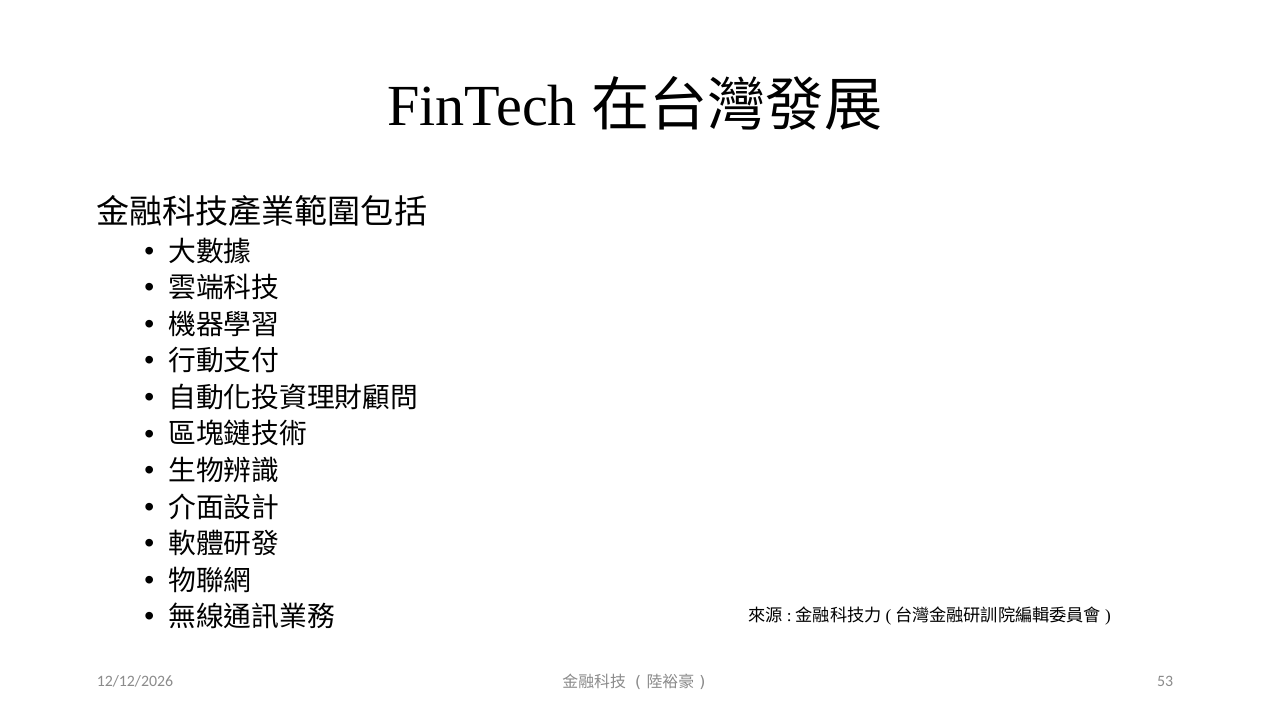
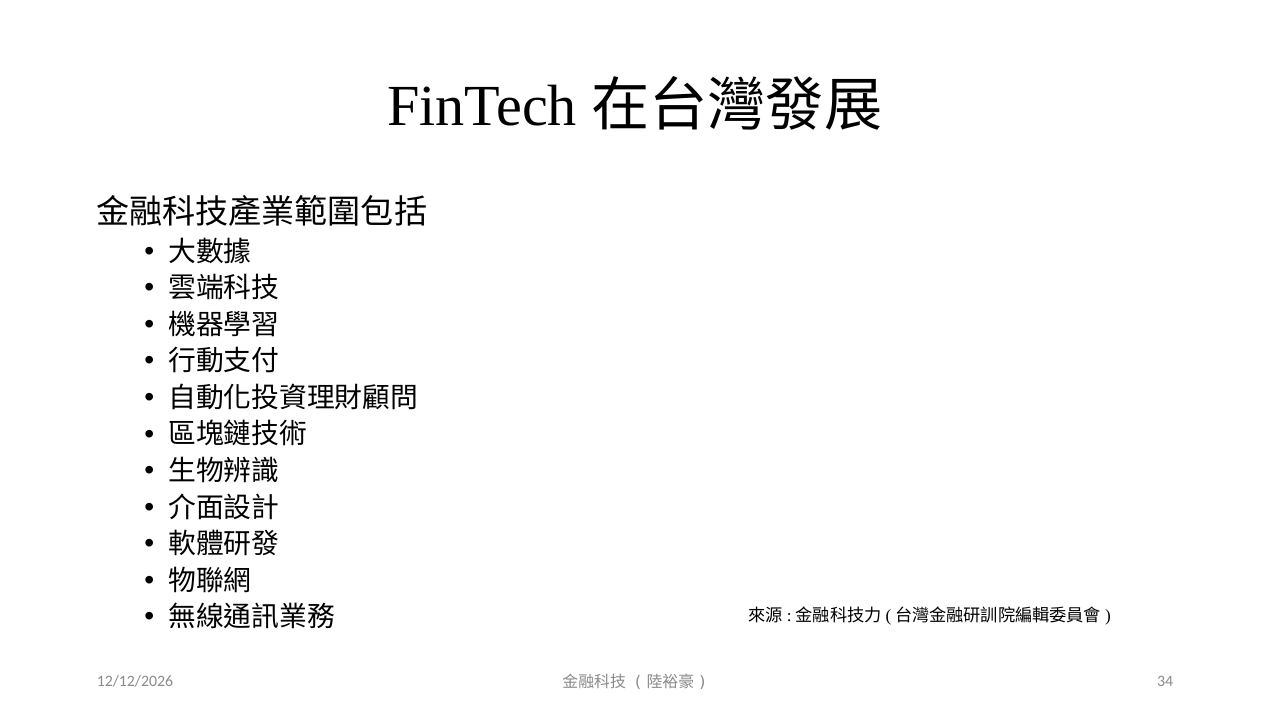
53: 53 -> 34
